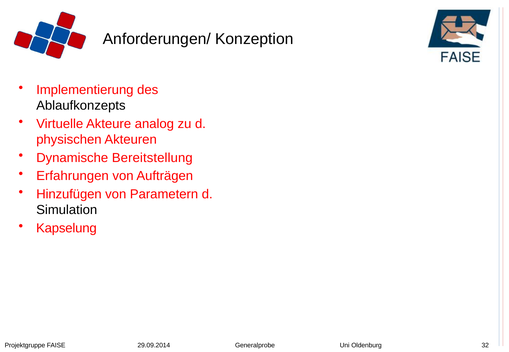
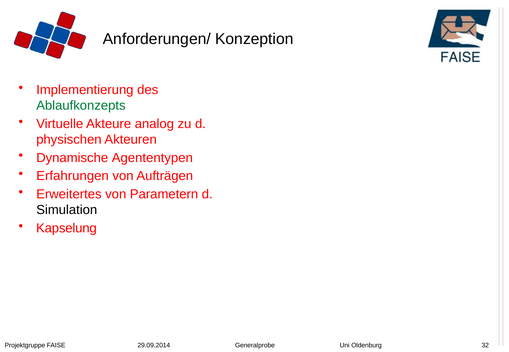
Ablaufkonzepts colour: black -> green
Bereitstellung: Bereitstellung -> Agententypen
Hinzufügen: Hinzufügen -> Erweitertes
